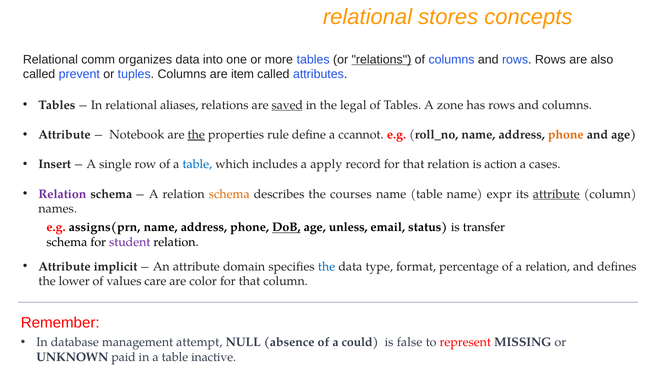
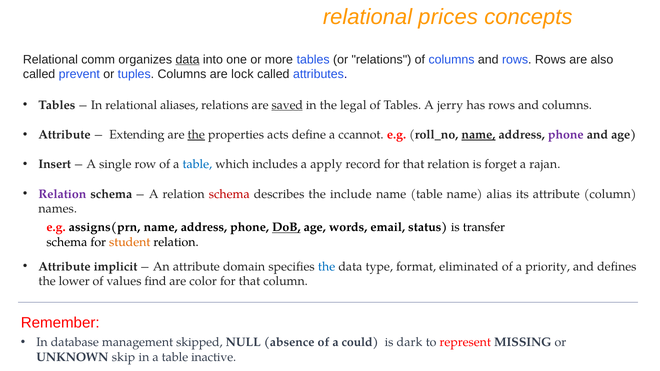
stores: stores -> prices
data at (188, 60) underline: none -> present
relations at (381, 60) underline: present -> none
item: item -> lock
zone: zone -> jerry
Notebook: Notebook -> Extending
rule: rule -> acts
name at (478, 135) underline: none -> present
phone at (566, 135) colour: orange -> purple
action: action -> forget
cases: cases -> rajan
schema at (229, 194) colour: orange -> red
courses: courses -> include
expr: expr -> alias
attribute at (556, 194) underline: present -> none
unless: unless -> words
student colour: purple -> orange
percentage: percentage -> eliminated
of a relation: relation -> priority
care: care -> find
attempt: attempt -> skipped
false: false -> dark
paid: paid -> skip
